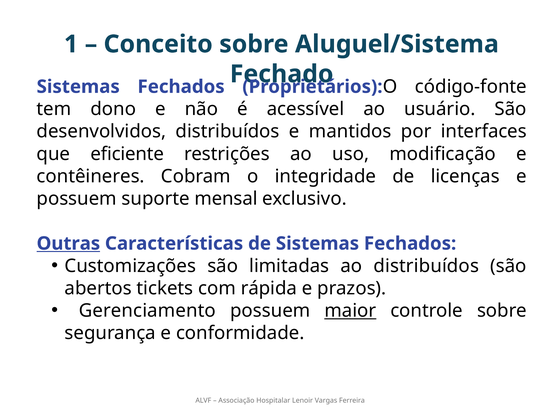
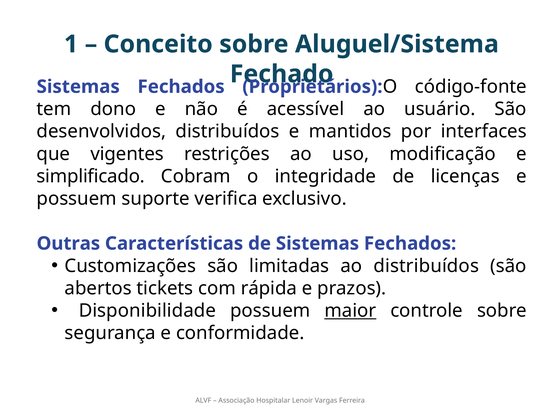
eficiente: eficiente -> vigentes
contêineres: contêineres -> simplificado
mensal: mensal -> verifica
Outras underline: present -> none
Gerenciamento: Gerenciamento -> Disponibilidade
